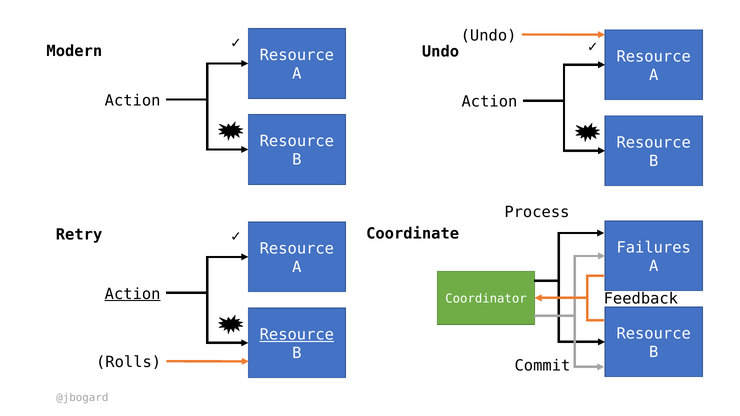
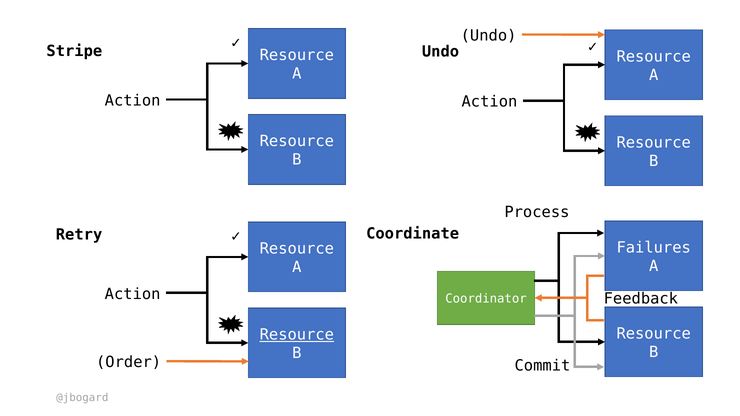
Modern: Modern -> Stripe
Action at (133, 294) underline: present -> none
Rolls: Rolls -> Order
